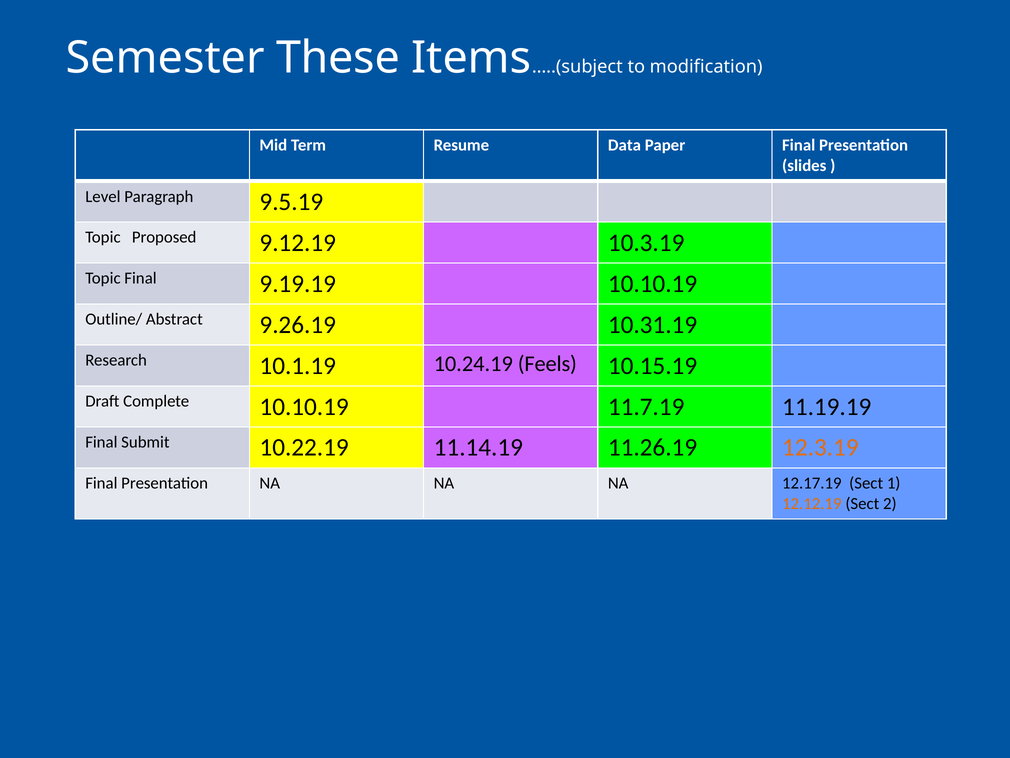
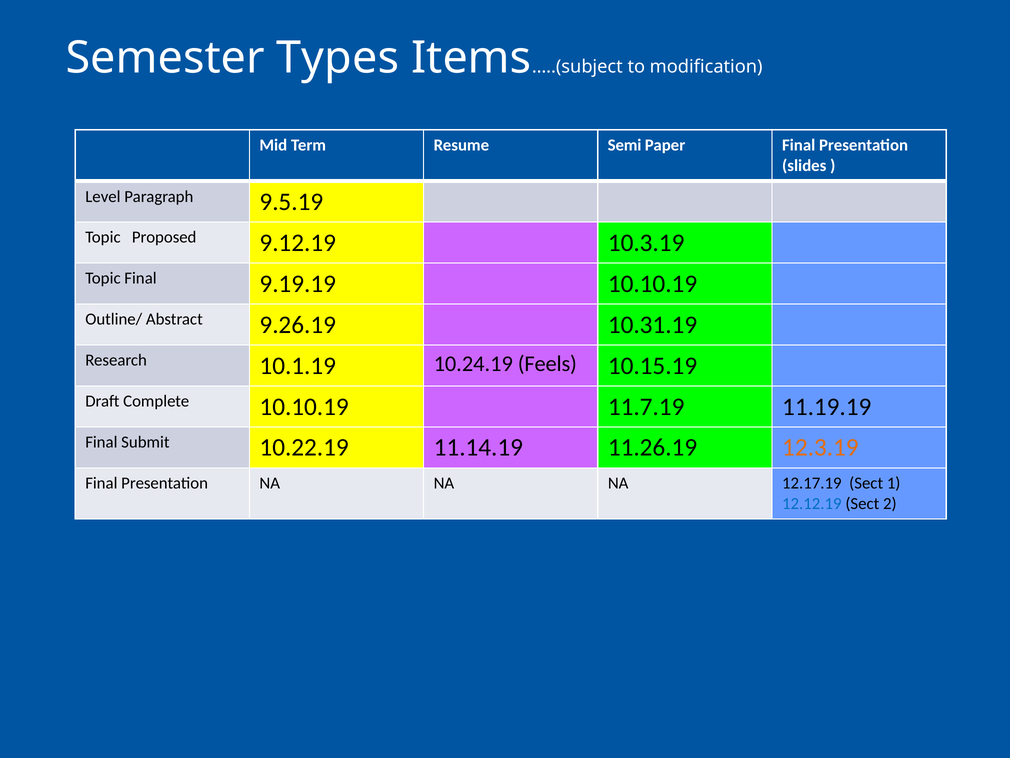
These: These -> Types
Data: Data -> Semi
12.12.19 colour: orange -> blue
